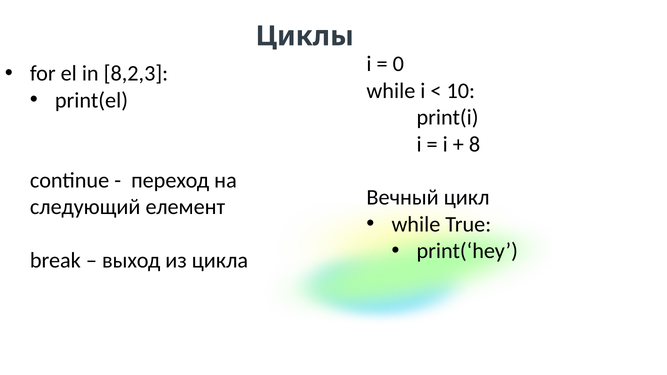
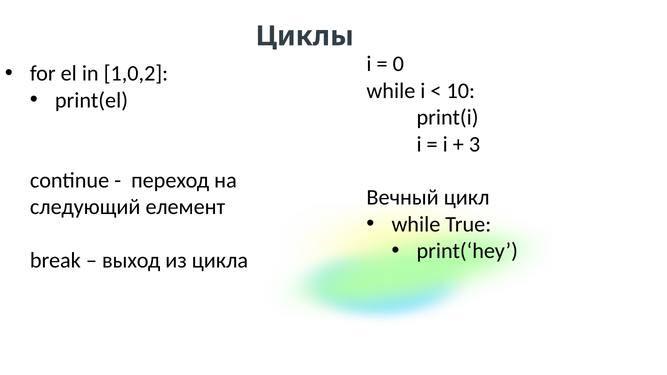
8,2,3: 8,2,3 -> 1,0,2
8: 8 -> 3
